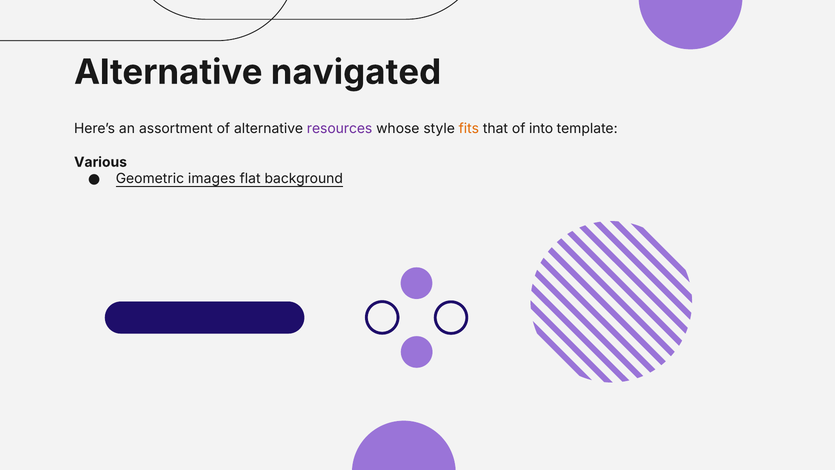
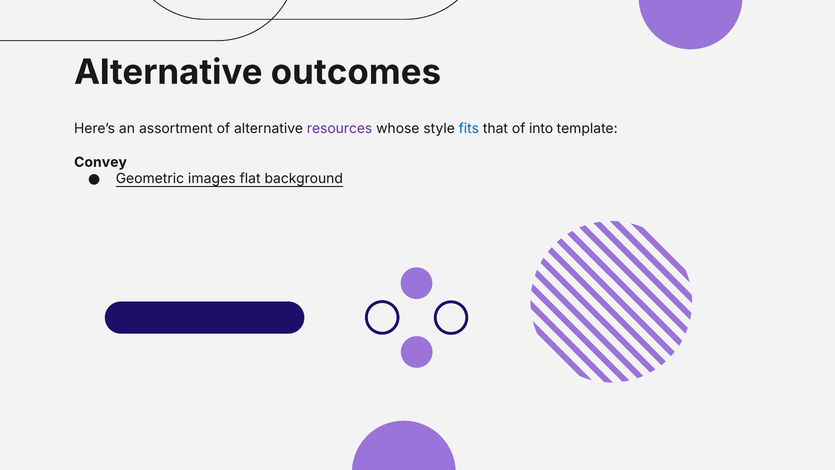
navigated: navigated -> outcomes
fits colour: orange -> blue
Various: Various -> Convey
